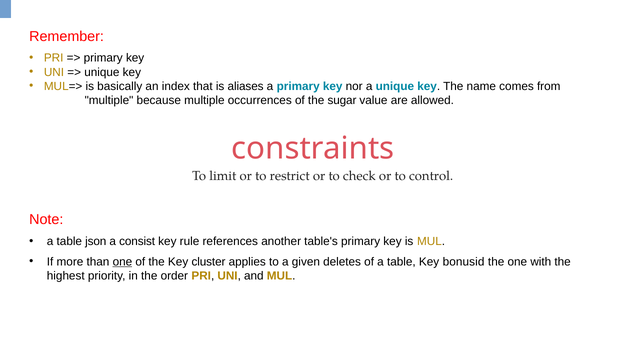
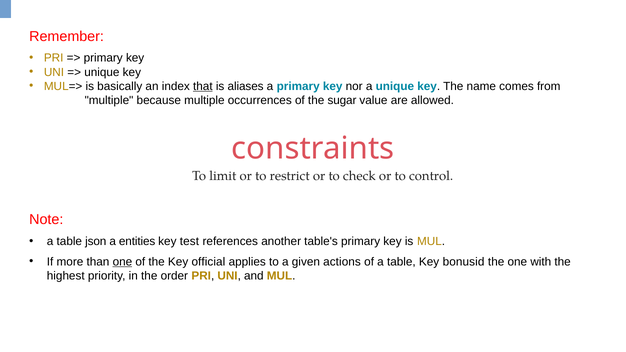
that underline: none -> present
consist: consist -> entities
rule: rule -> test
cluster: cluster -> official
deletes: deletes -> actions
